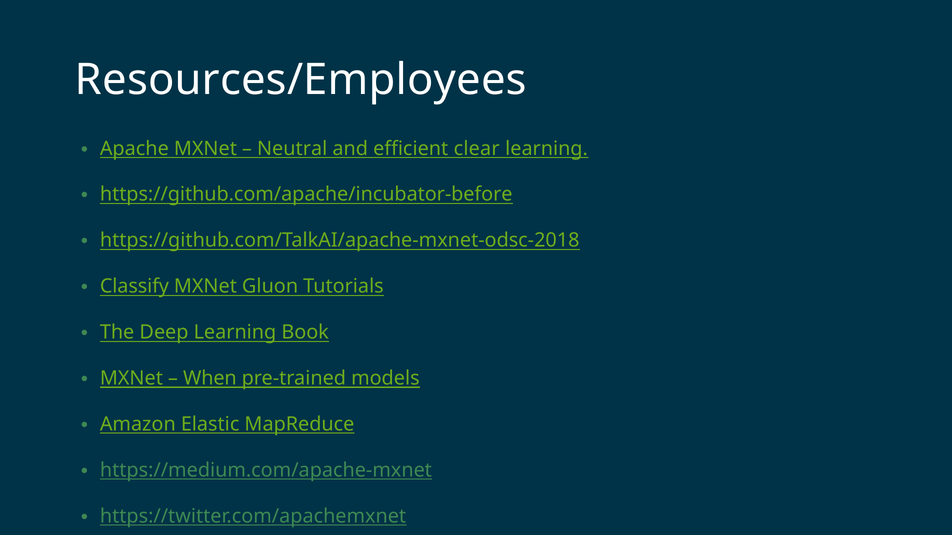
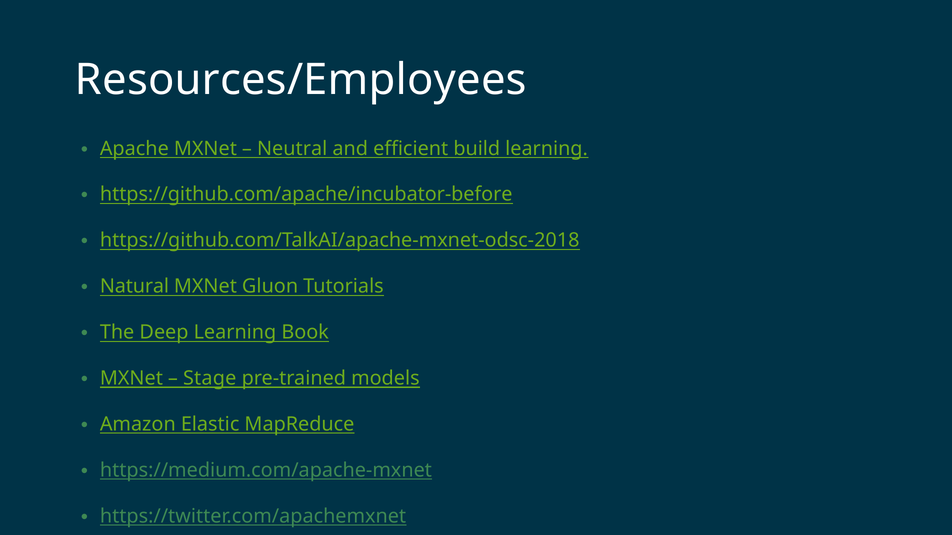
clear: clear -> build
Classify: Classify -> Natural
When: When -> Stage
